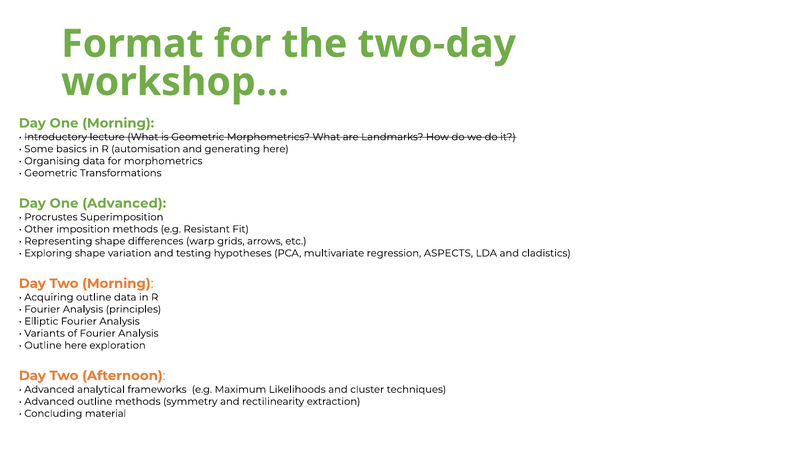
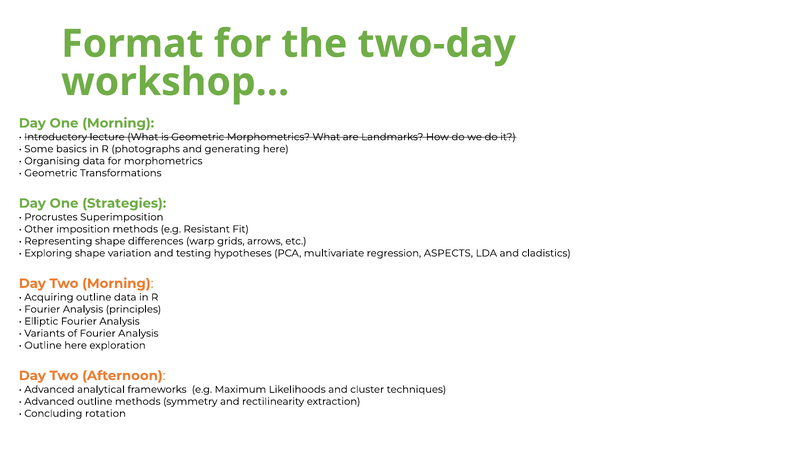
automisation: automisation -> photographs
One Advanced: Advanced -> Strategies
material: material -> rotation
